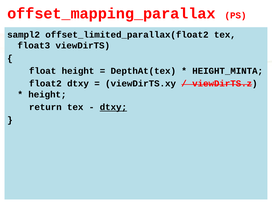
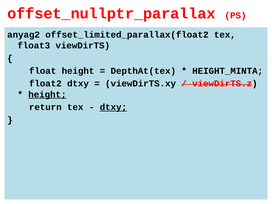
offset_mapping_parallax: offset_mapping_parallax -> offset_nullptr_parallax
sampl2: sampl2 -> anyag2
height at (47, 94) underline: none -> present
